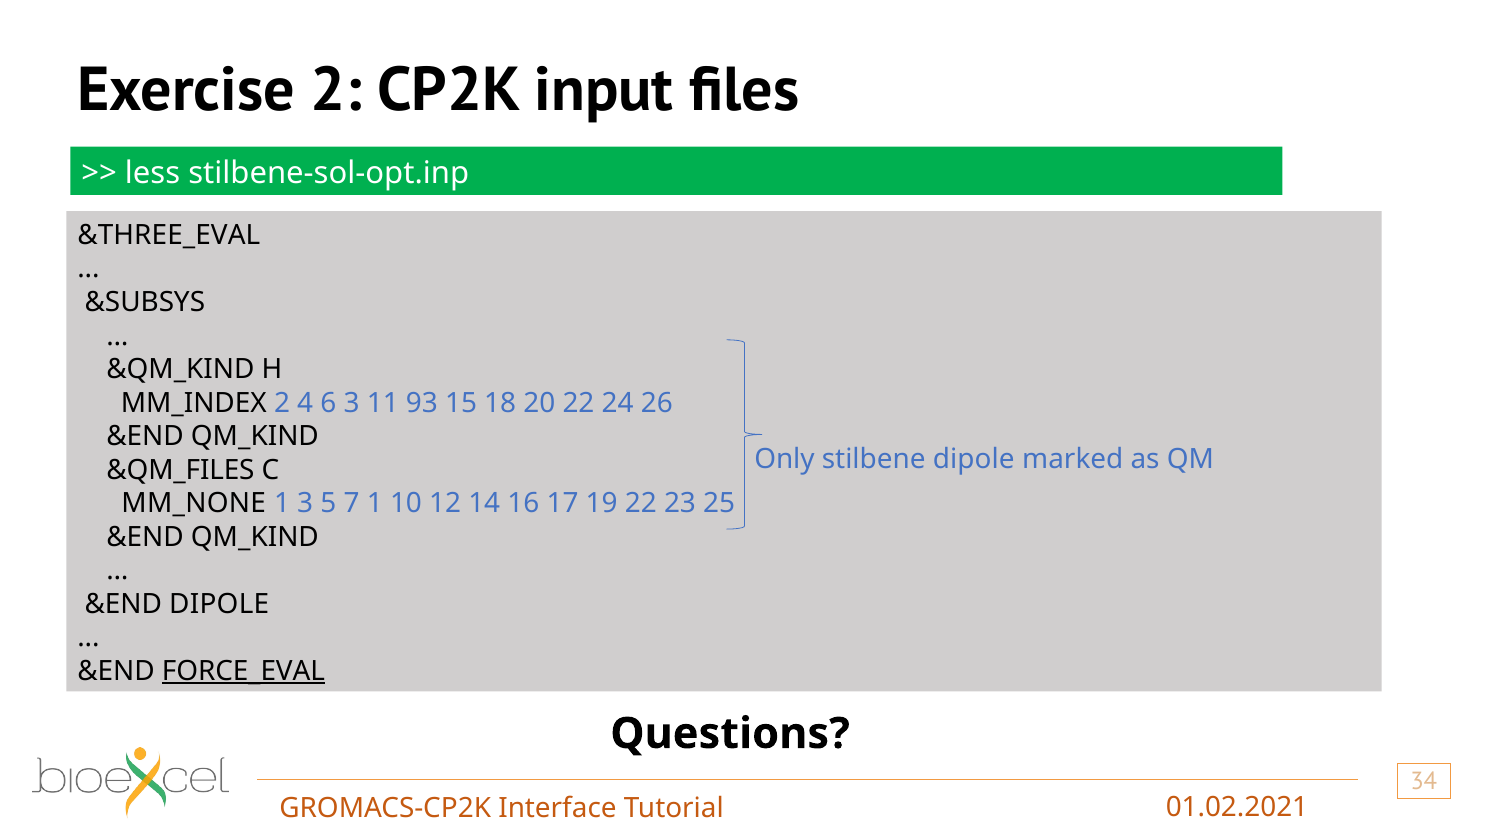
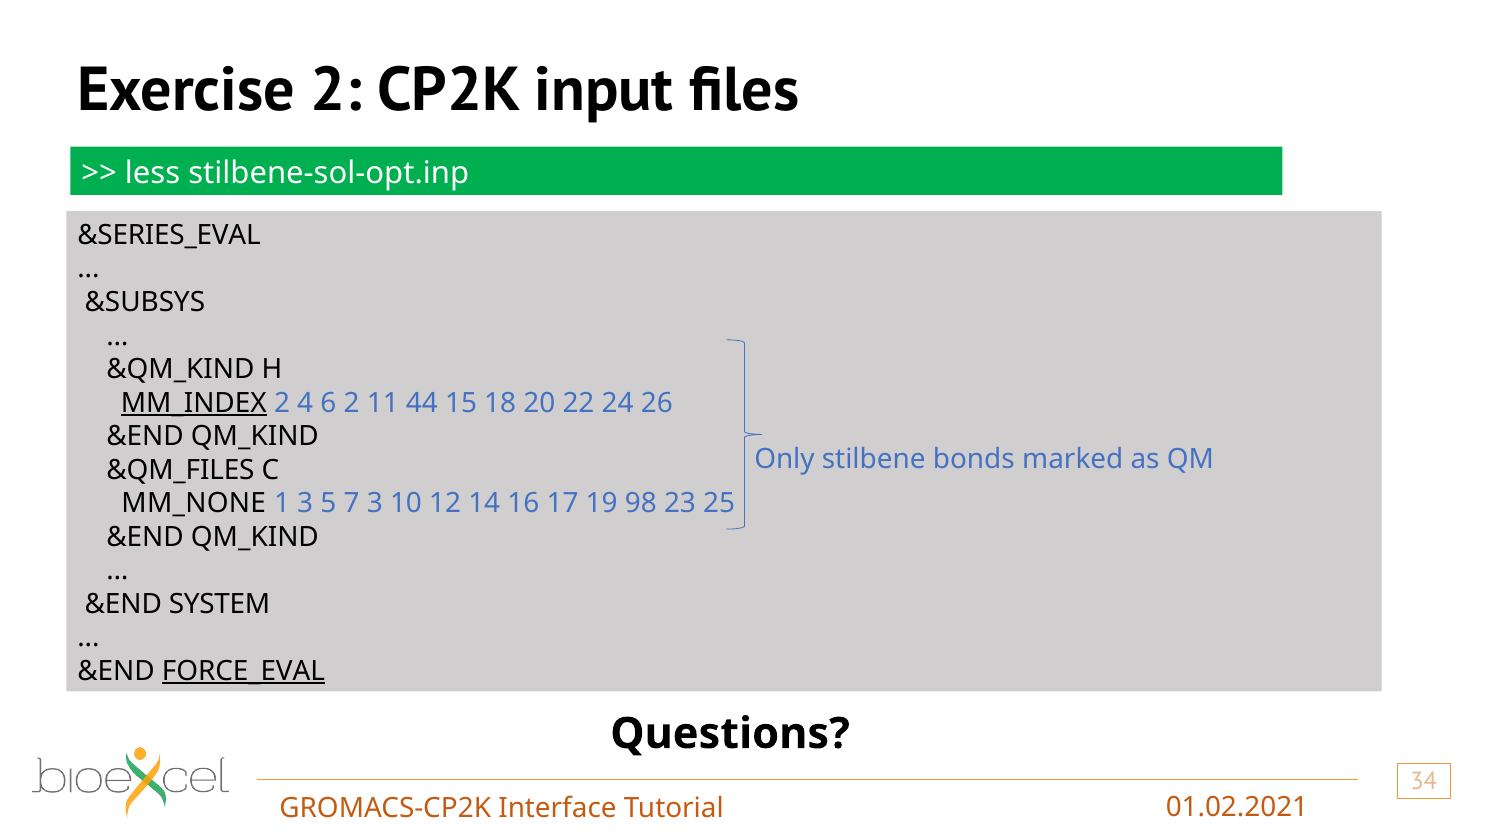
&THREE_EVAL: &THREE_EVAL -> &SERIES_EVAL
MM_INDEX underline: none -> present
6 3: 3 -> 2
93: 93 -> 44
stilbene dipole: dipole -> bonds
7 1: 1 -> 3
19 22: 22 -> 98
&END DIPOLE: DIPOLE -> SYSTEM
